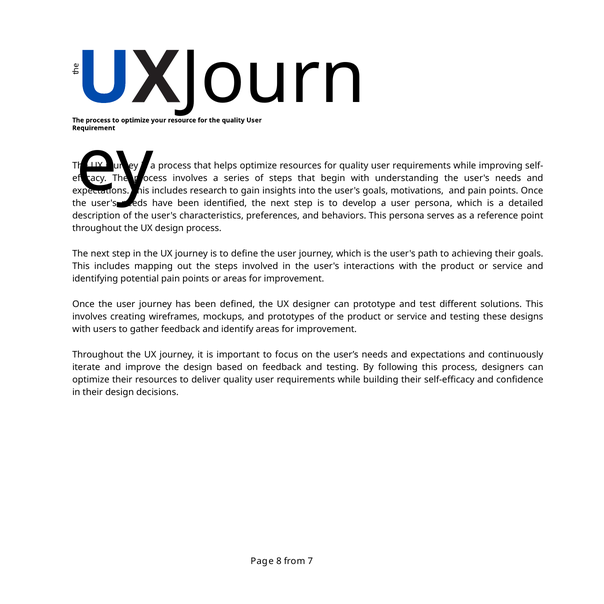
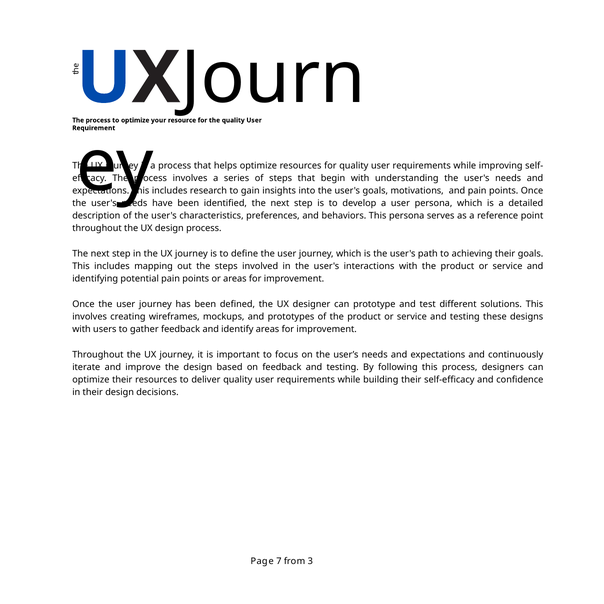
8: 8 -> 7
7: 7 -> 3
